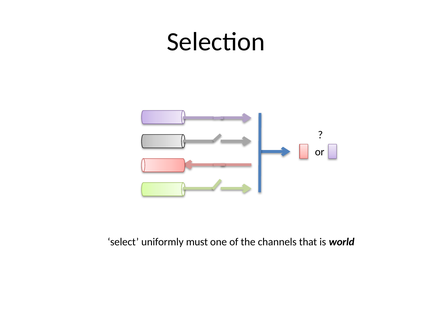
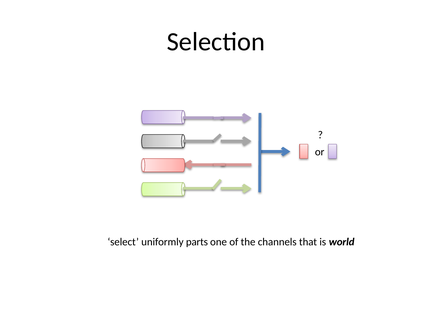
must: must -> parts
